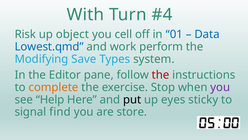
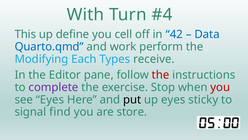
Risk: Risk -> This
object: object -> define
01: 01 -> 42
Lowest.qmd: Lowest.qmd -> Quarto.qmd
Save: Save -> Each
system: system -> receive
complete colour: orange -> purple
you at (220, 87) colour: purple -> red
see Help: Help -> Eyes
